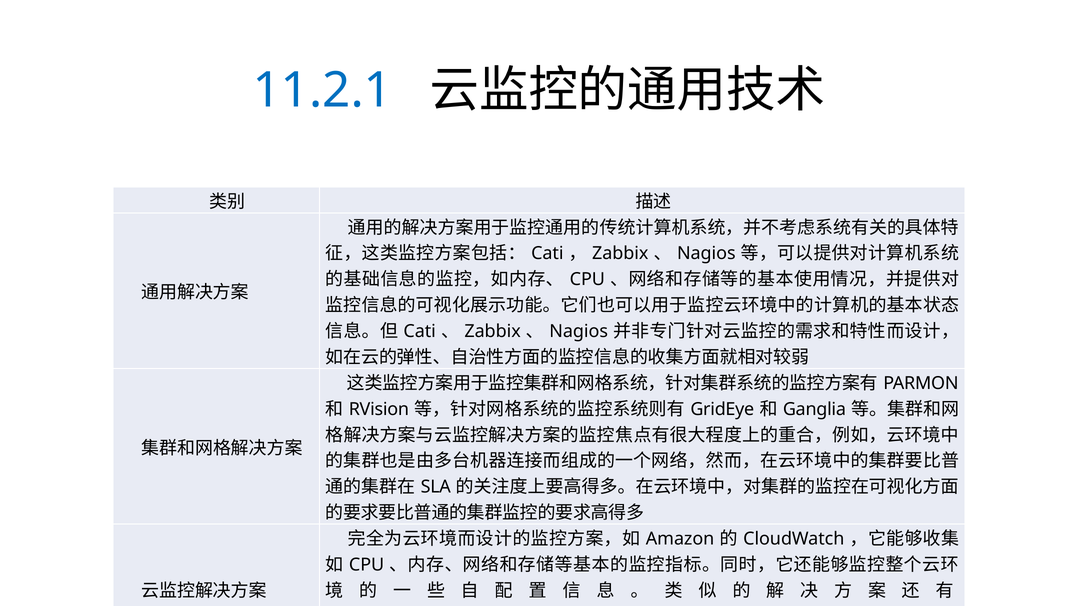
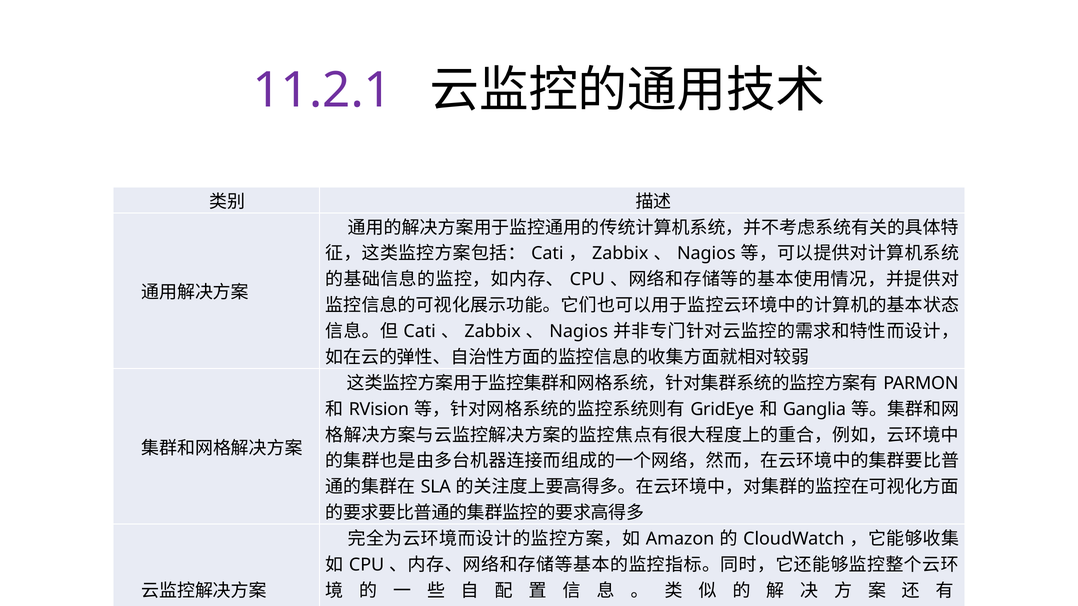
11.2.1 colour: blue -> purple
